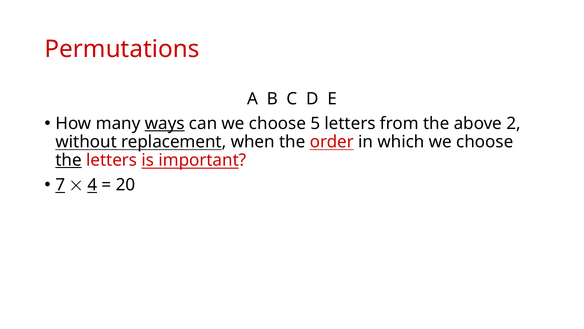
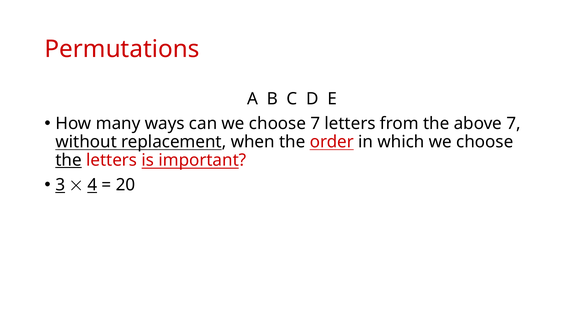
ways underline: present -> none
choose 5: 5 -> 7
above 2: 2 -> 7
7: 7 -> 3
